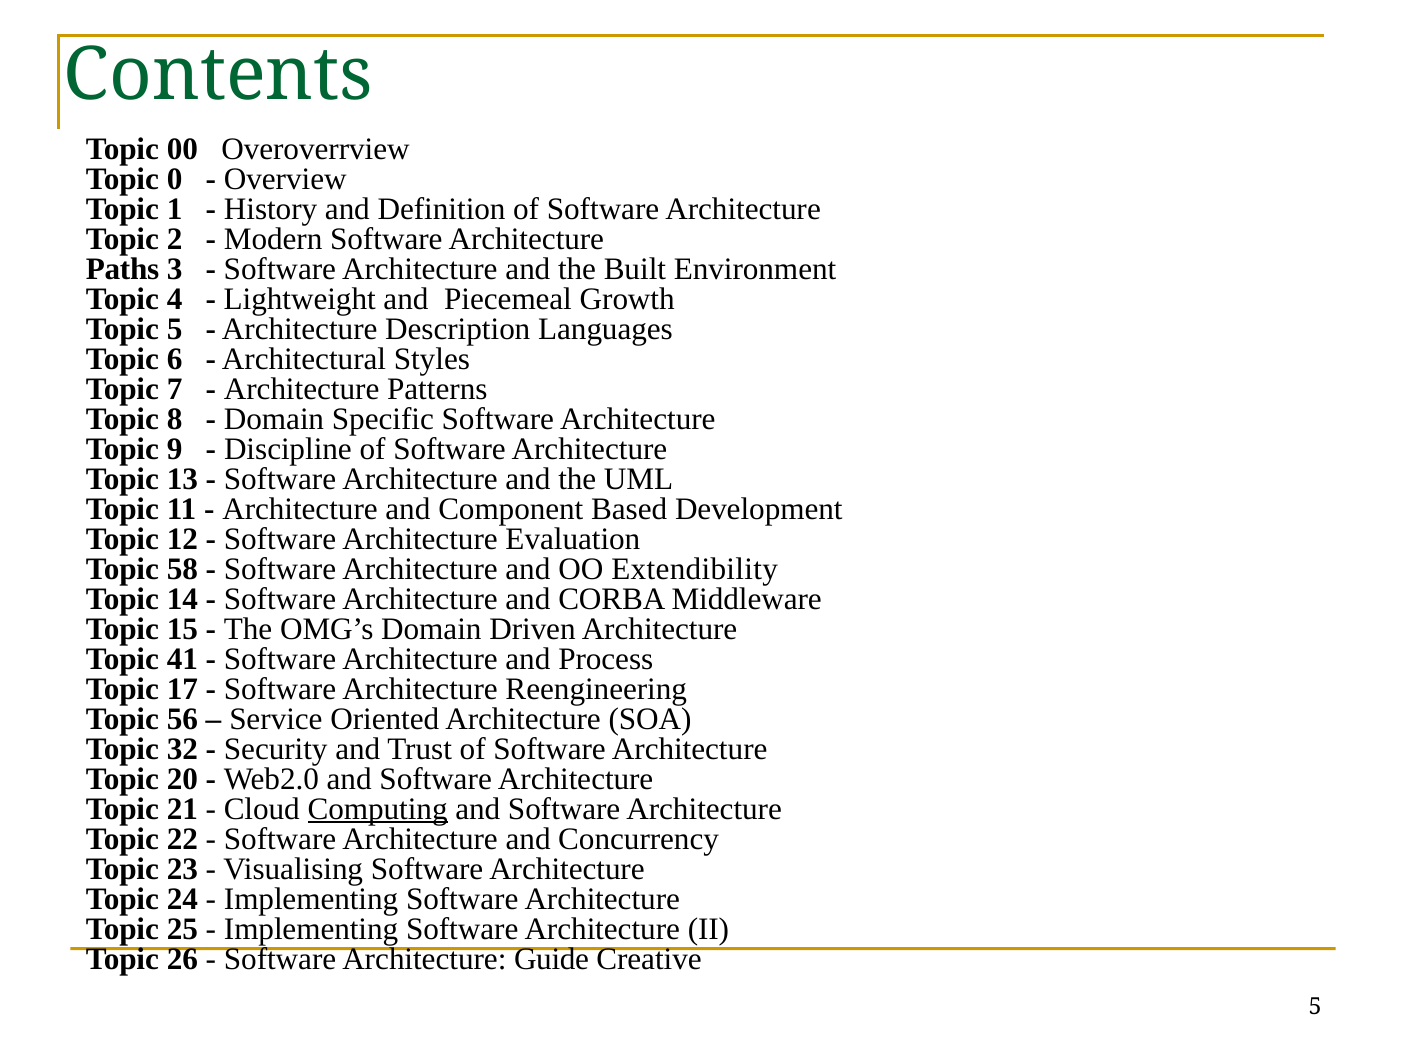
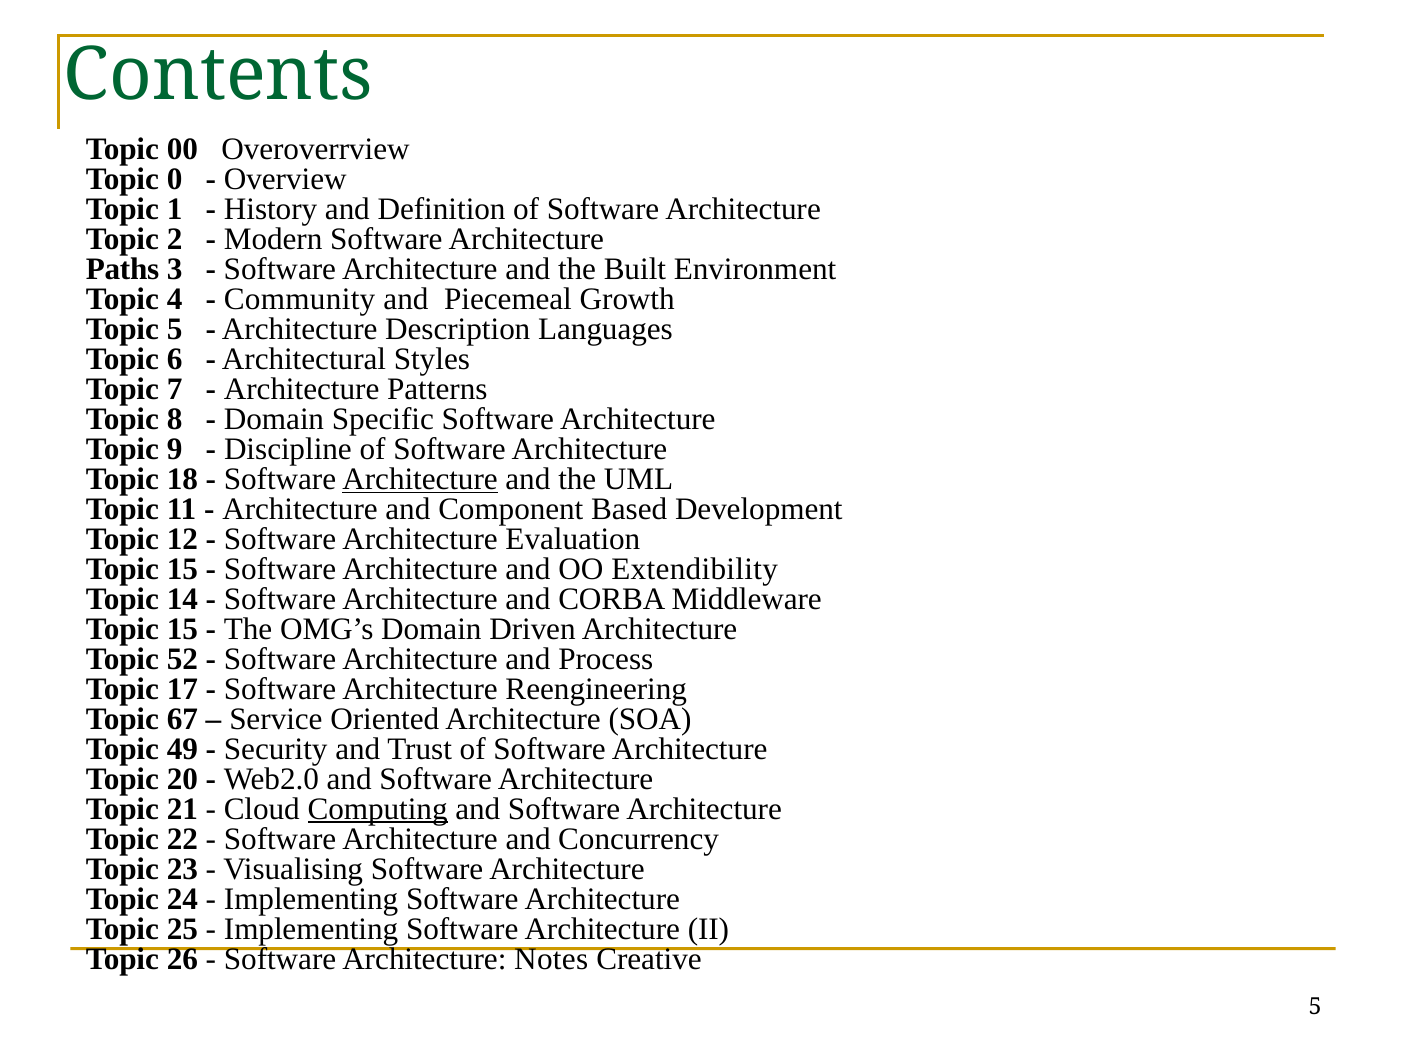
Lightweight: Lightweight -> Community
13: 13 -> 18
Architecture at (420, 479) underline: none -> present
58 at (182, 569): 58 -> 15
41: 41 -> 52
56: 56 -> 67
32: 32 -> 49
Guide: Guide -> Notes
